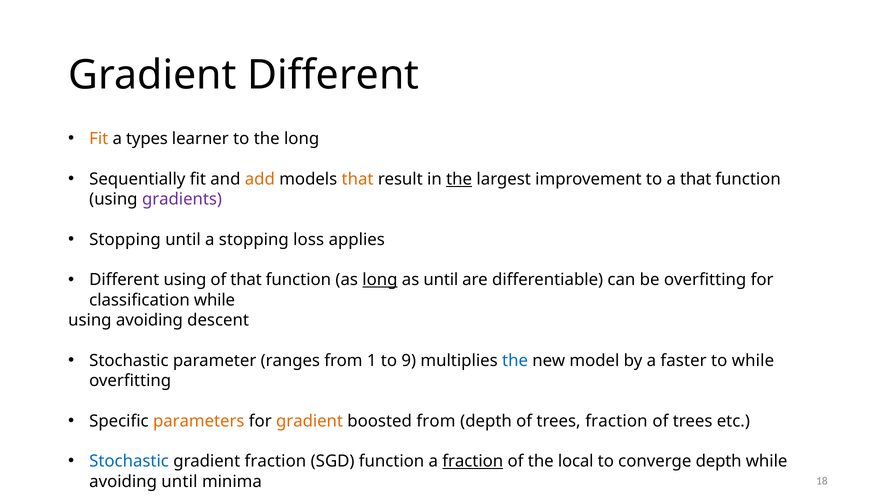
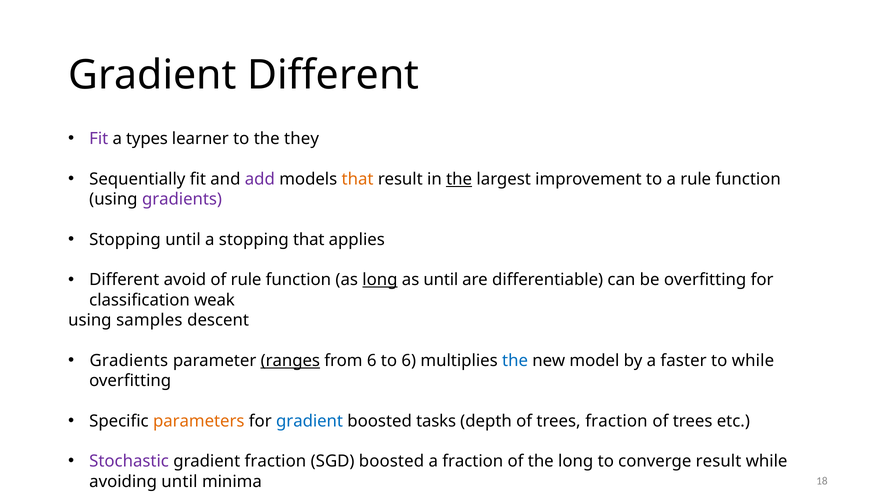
Fit at (99, 139) colour: orange -> purple
the long: long -> they
add colour: orange -> purple
a that: that -> rule
stopping loss: loss -> that
Different using: using -> avoid
of that: that -> rule
classification while: while -> weak
using avoiding: avoiding -> samples
Stochastic at (129, 361): Stochastic -> Gradients
ranges underline: none -> present
from 1: 1 -> 6
to 9: 9 -> 6
gradient at (310, 421) colour: orange -> blue
boosted from: from -> tasks
Stochastic at (129, 461) colour: blue -> purple
SGD function: function -> boosted
fraction at (473, 461) underline: present -> none
the local: local -> long
converge depth: depth -> result
